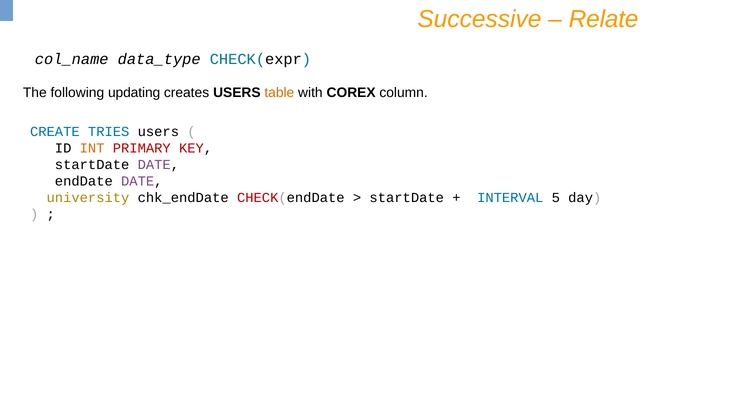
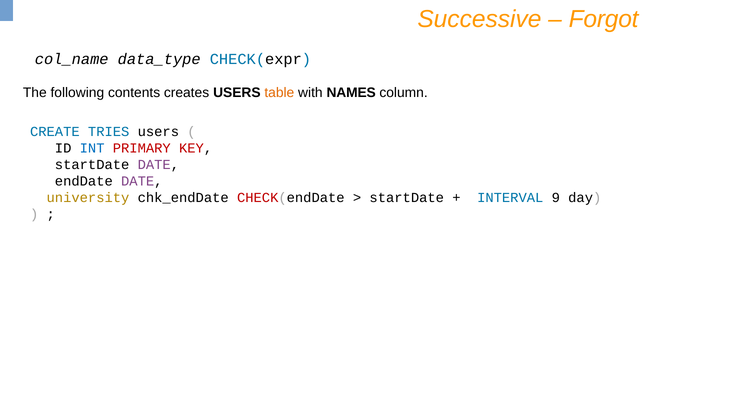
Relate: Relate -> Forgot
updating: updating -> contents
COREX: COREX -> NAMES
INT colour: orange -> blue
5: 5 -> 9
